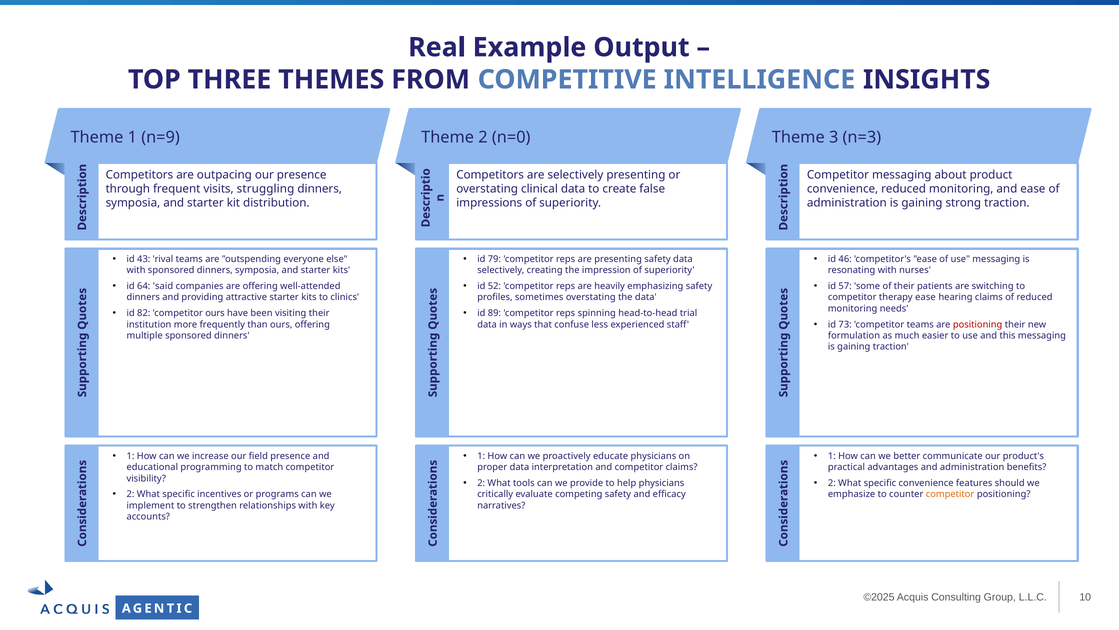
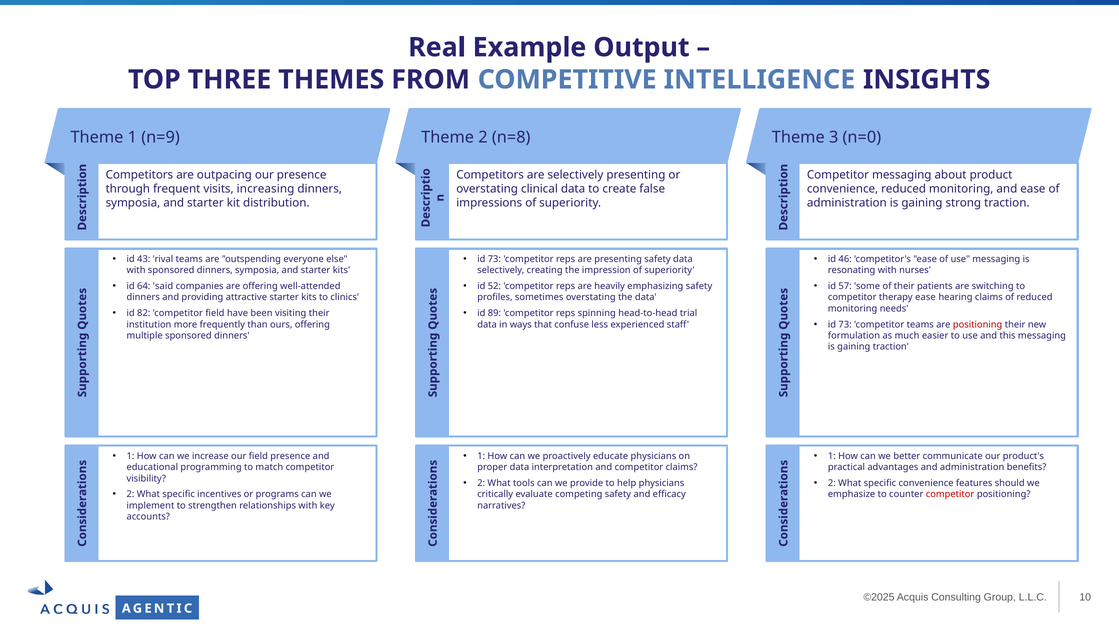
n=0: n=0 -> n=8
n=3: n=3 -> n=0
struggling: struggling -> increasing
79 at (494, 259): 79 -> 73
competitor ours: ours -> field
competitor at (950, 494) colour: orange -> red
